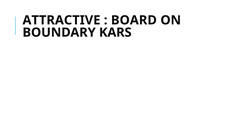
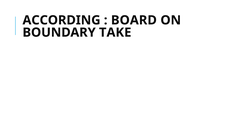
ATTRACTIVE: ATTRACTIVE -> ACCORDING
KARS: KARS -> TAKE
